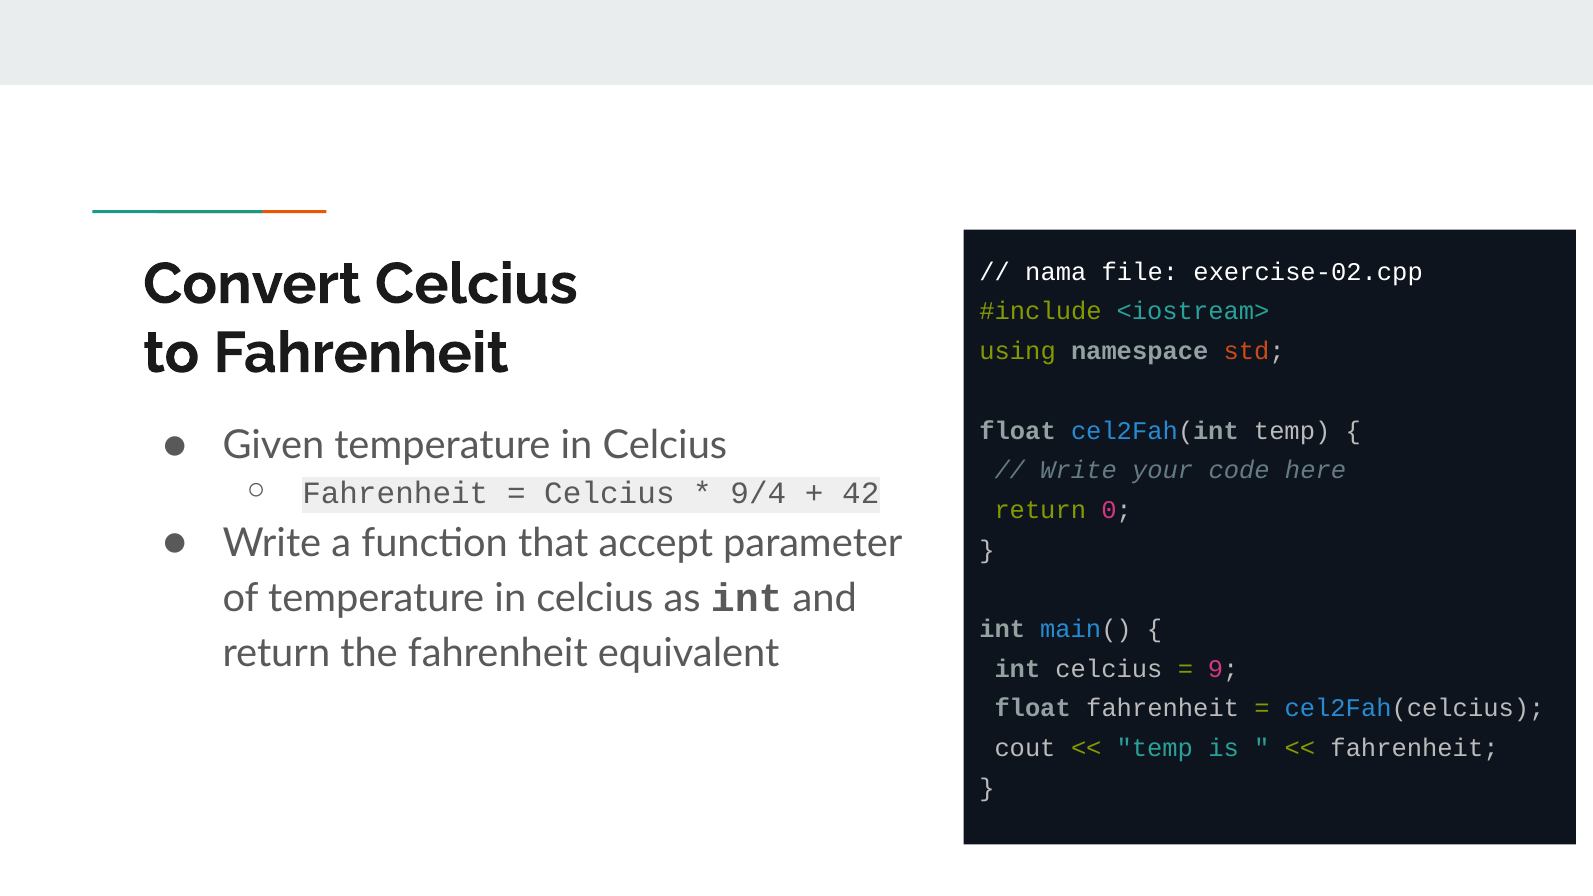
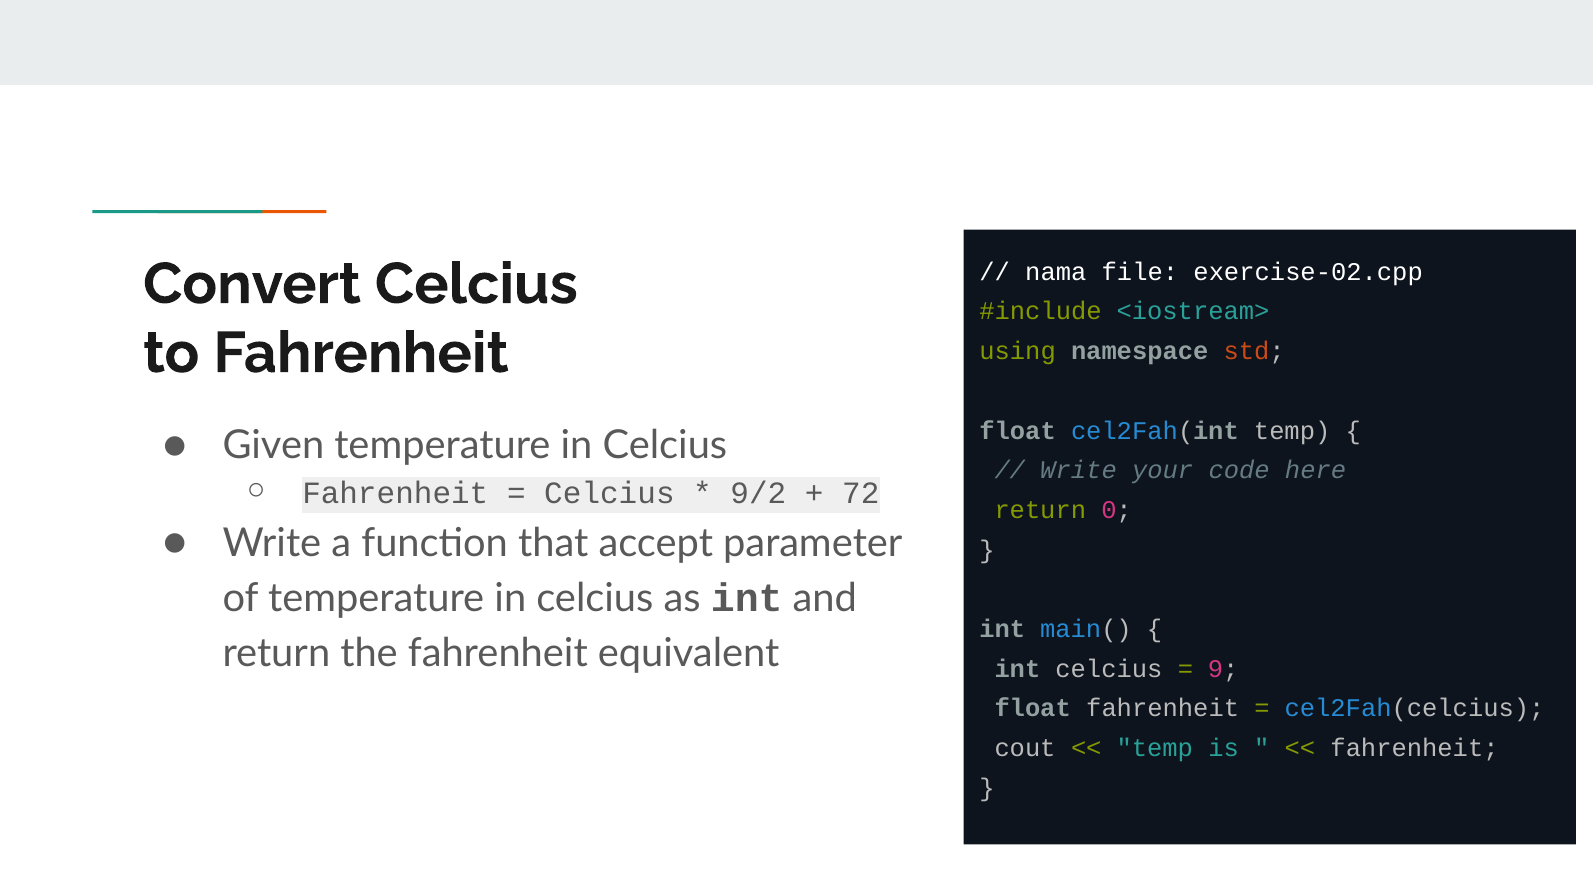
9/4: 9/4 -> 9/2
42: 42 -> 72
